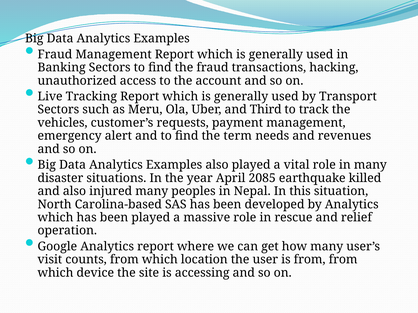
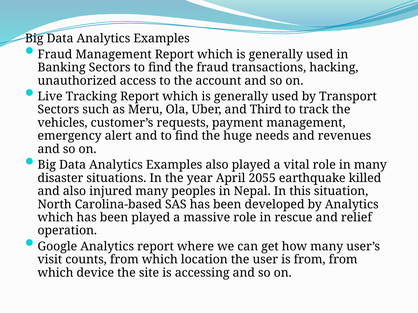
term: term -> huge
2085: 2085 -> 2055
